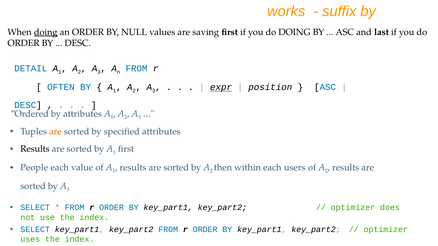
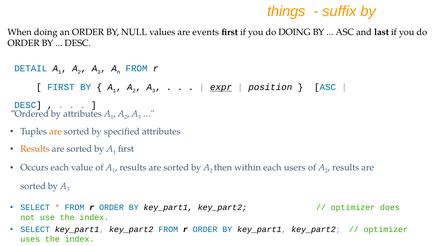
works: works -> things
doing at (46, 32) underline: present -> none
saving: saving -> events
OFTEN at (61, 87): OFTEN -> FIRST
Results at (35, 149) colour: black -> orange
People: People -> Occurs
